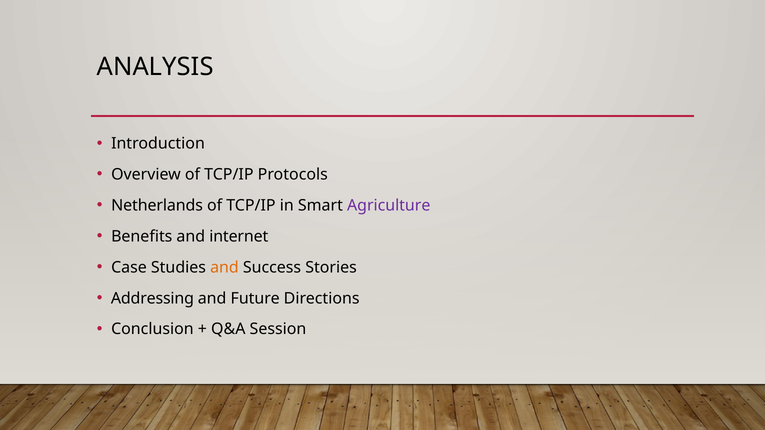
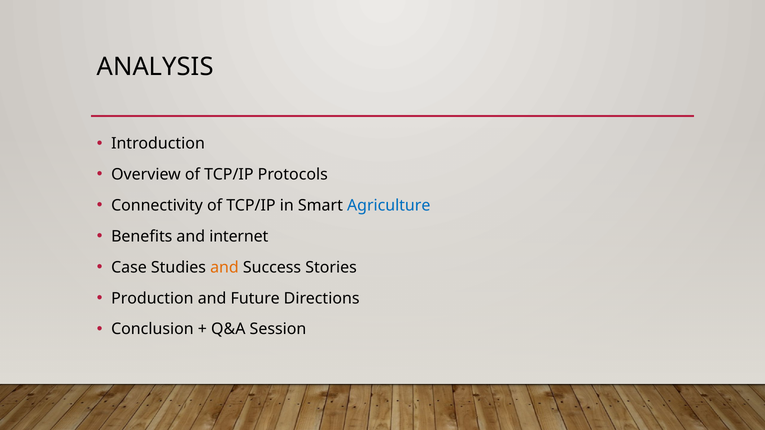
Netherlands: Netherlands -> Connectivity
Agriculture colour: purple -> blue
Addressing: Addressing -> Production
